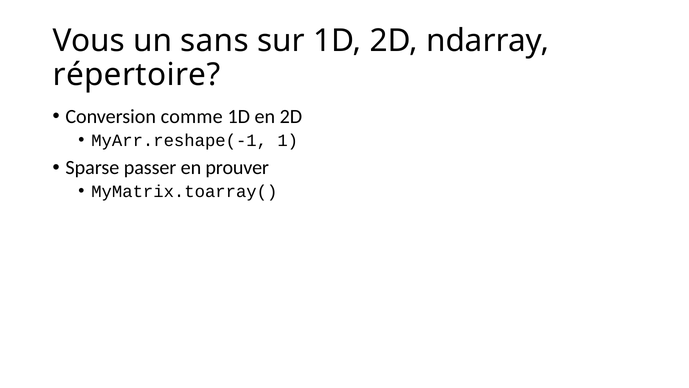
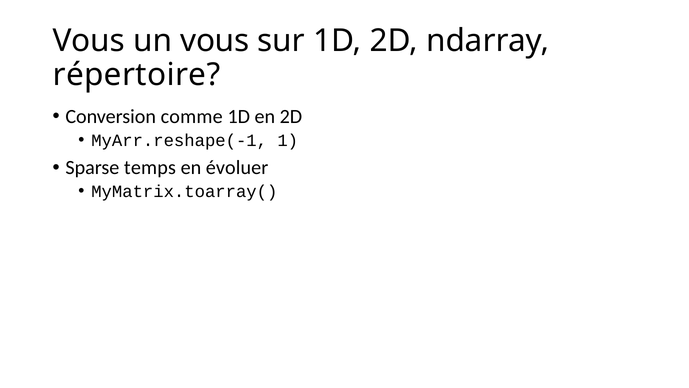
un sans: sans -> vous
passer: passer -> temps
prouver: prouver -> évoluer
